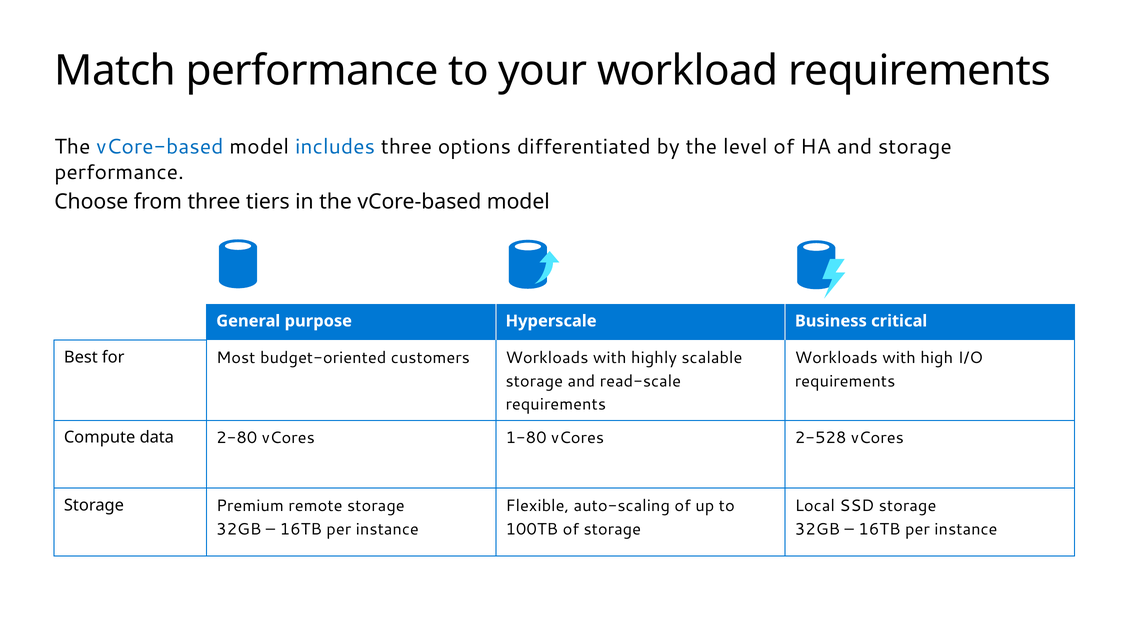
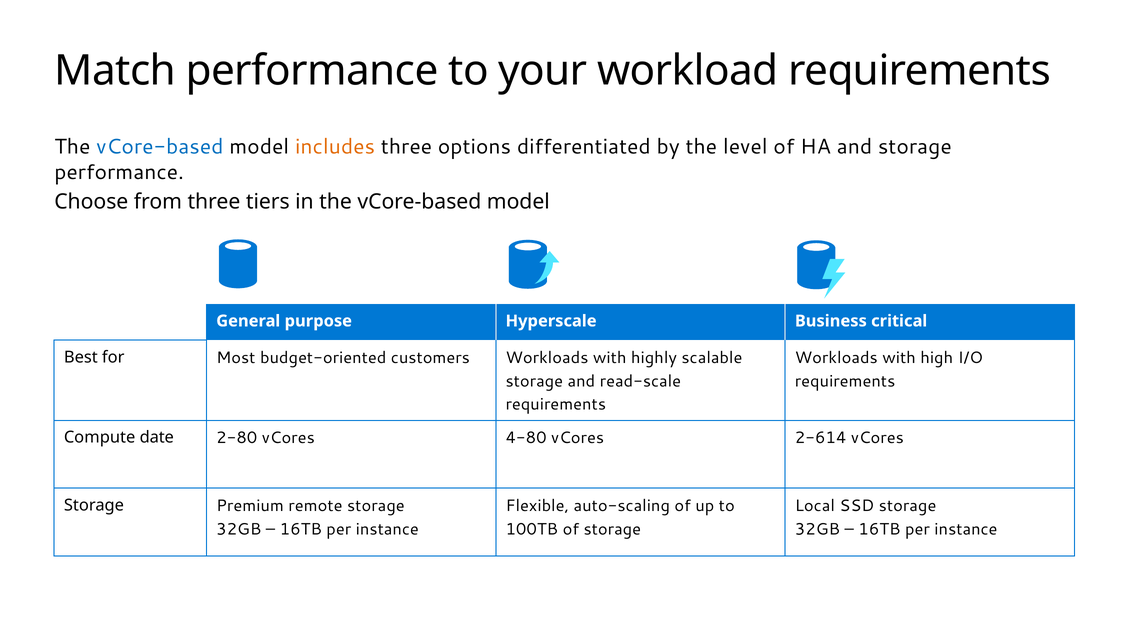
includes colour: blue -> orange
data: data -> date
1-80: 1-80 -> 4-80
2-528: 2-528 -> 2-614
